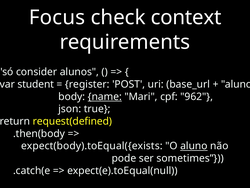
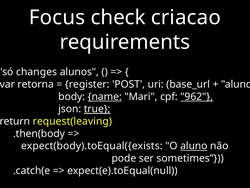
context: context -> criacao
consider: consider -> changes
student: student -> retorna
962 underline: none -> present
true underline: none -> present
request(defined: request(defined -> request(leaving
